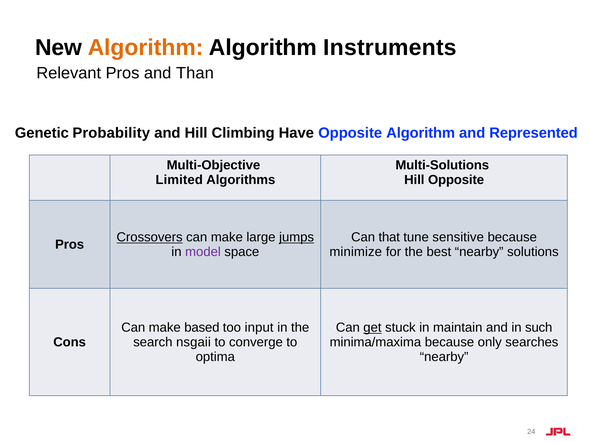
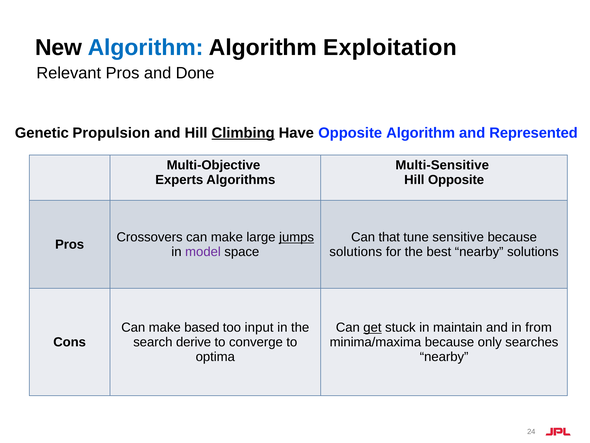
Algorithm at (146, 48) colour: orange -> blue
Instruments: Instruments -> Exploitation
Than: Than -> Done
Probability: Probability -> Propulsion
Climbing underline: none -> present
Multi-Solutions: Multi-Solutions -> Multi-Sensitive
Limited: Limited -> Experts
Crossovers underline: present -> none
minimize at (356, 252): minimize -> solutions
such: such -> from
nsgaii: nsgaii -> derive
